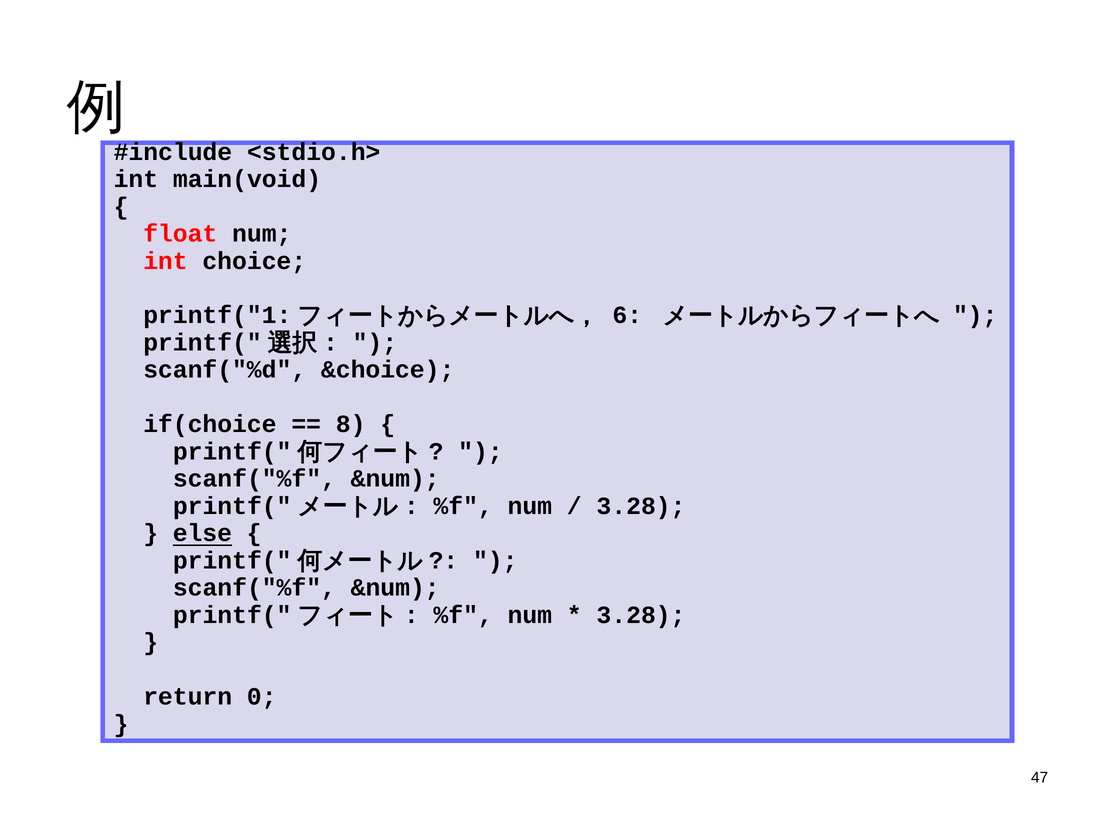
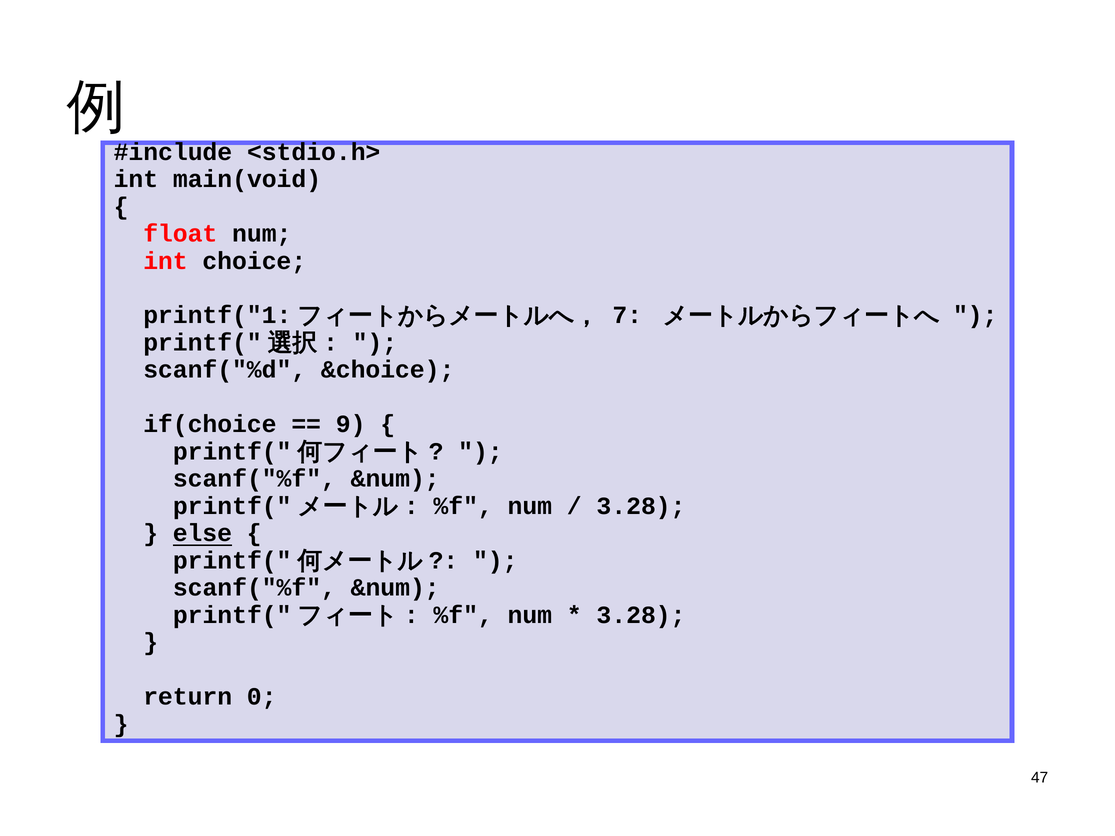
6: 6 -> 7
8: 8 -> 9
